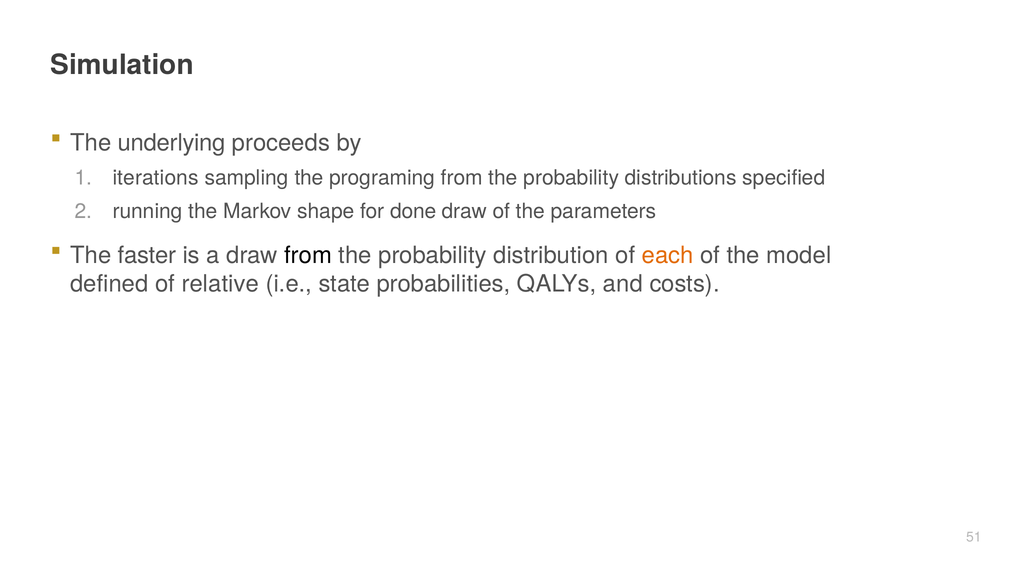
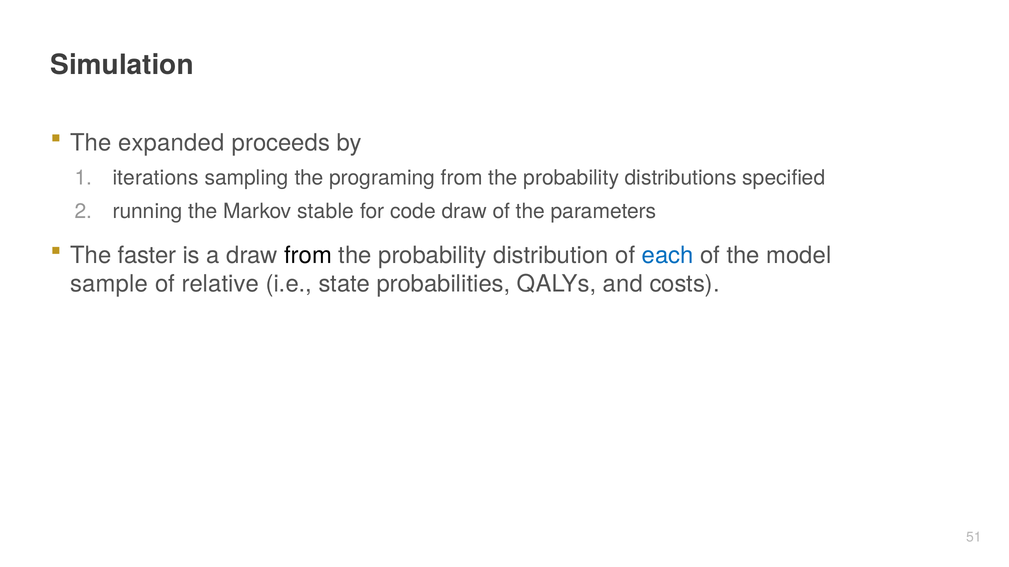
underlying: underlying -> expanded
shape: shape -> stable
done: done -> code
each colour: orange -> blue
defined: defined -> sample
